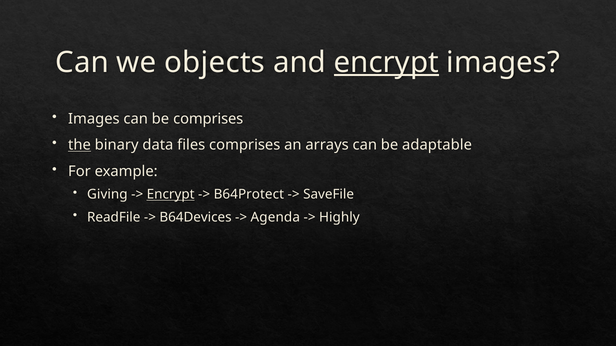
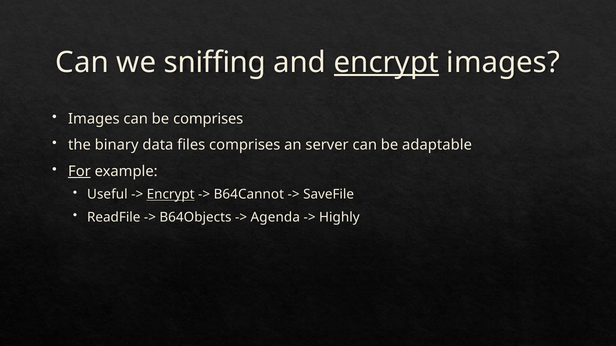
objects: objects -> sniffing
the underline: present -> none
arrays: arrays -> server
For underline: none -> present
Giving: Giving -> Useful
B64Protect: B64Protect -> B64Cannot
B64Devices: B64Devices -> B64Objects
